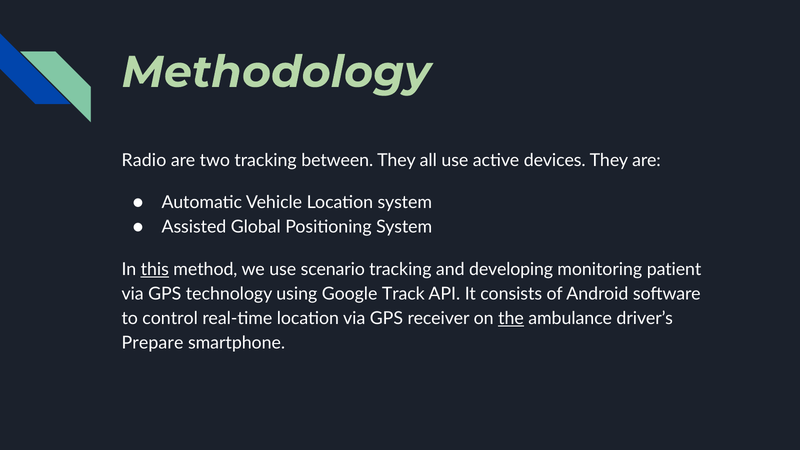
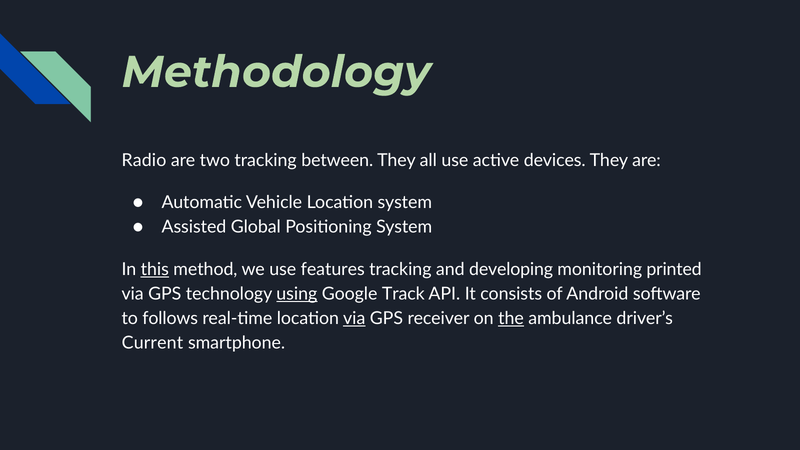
scenario: scenario -> features
patient: patient -> printed
using underline: none -> present
control: control -> follows
via at (354, 318) underline: none -> present
Prepare: Prepare -> Current
